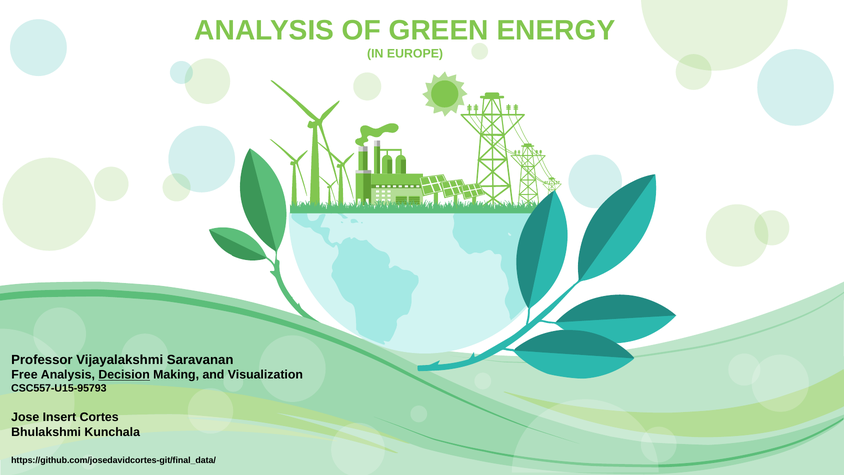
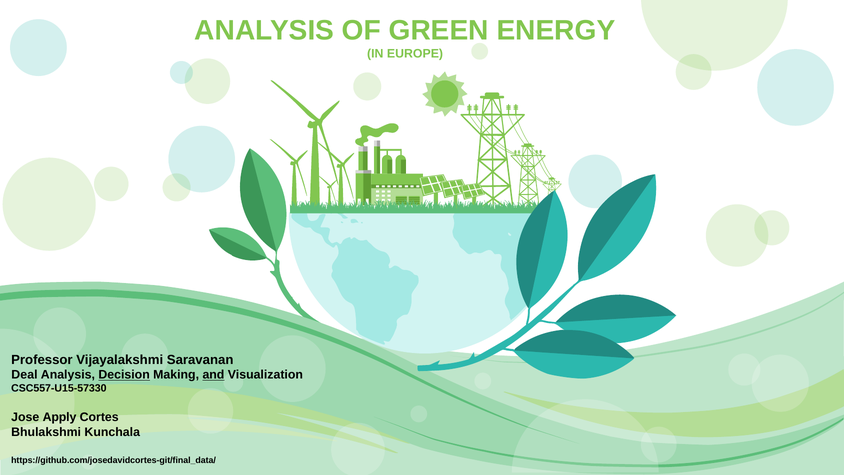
Free: Free -> Deal
and underline: none -> present
CSC557-U15-95793: CSC557-U15-95793 -> CSC557-U15-57330
Insert: Insert -> Apply
